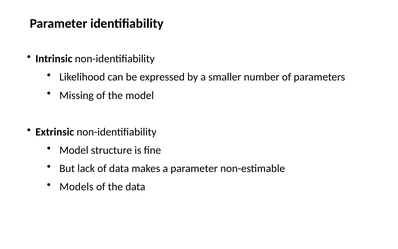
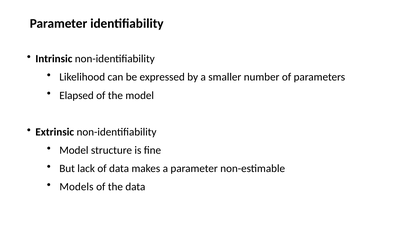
Missing: Missing -> Elapsed
